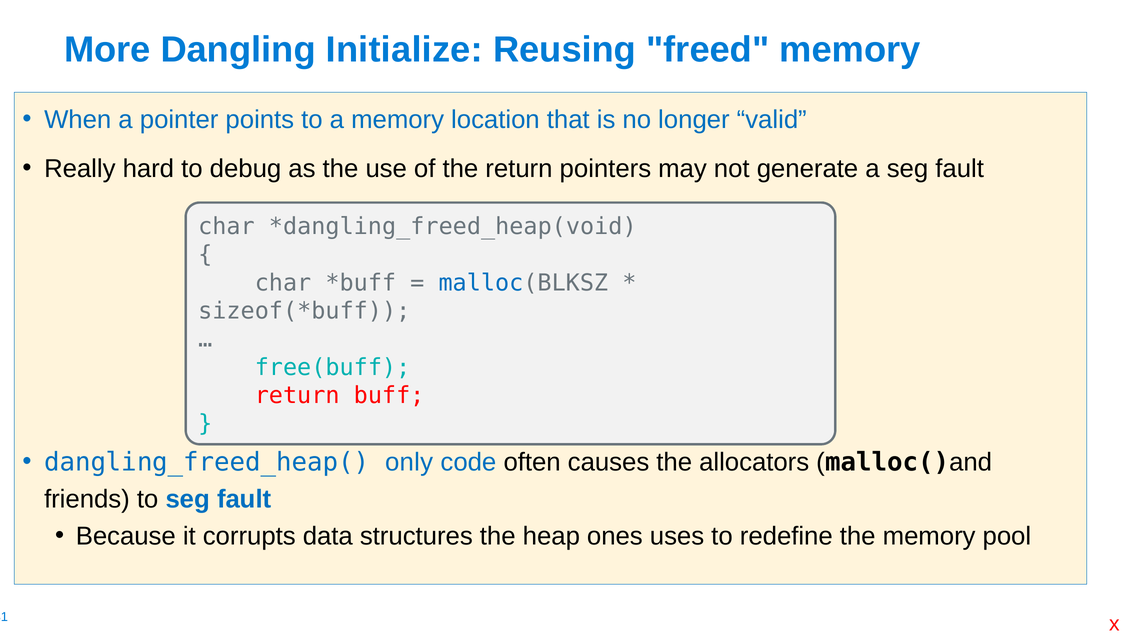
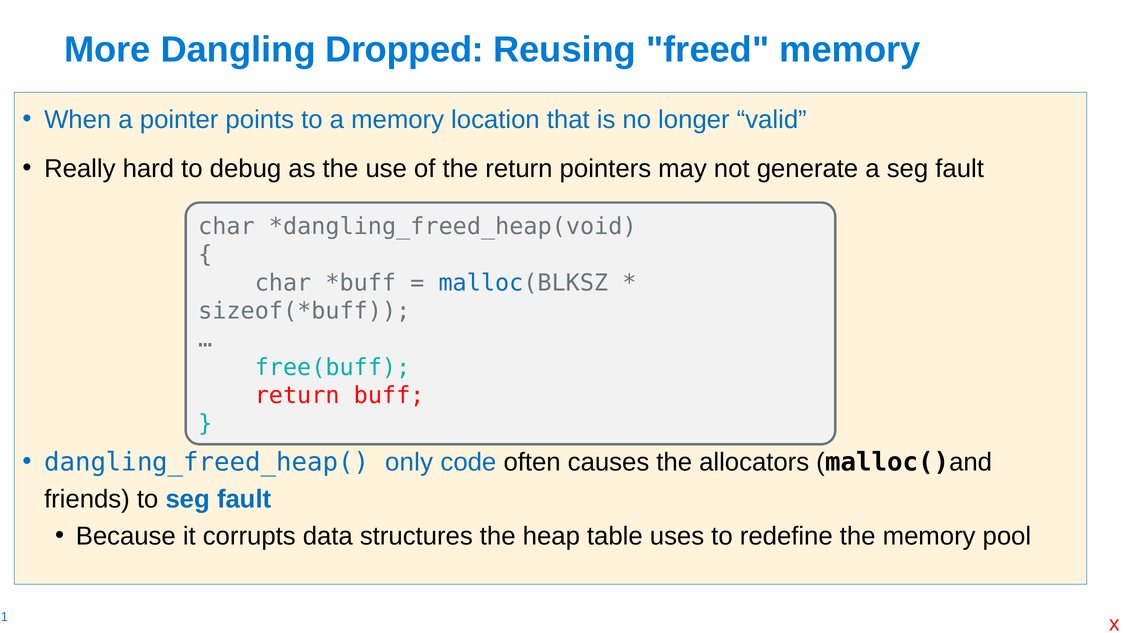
Initialize: Initialize -> Dropped
ones: ones -> table
